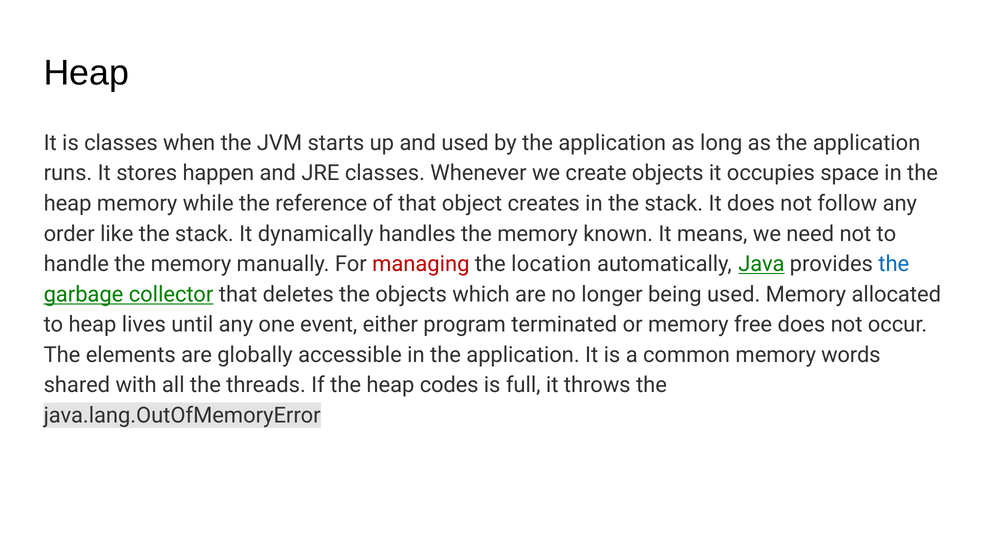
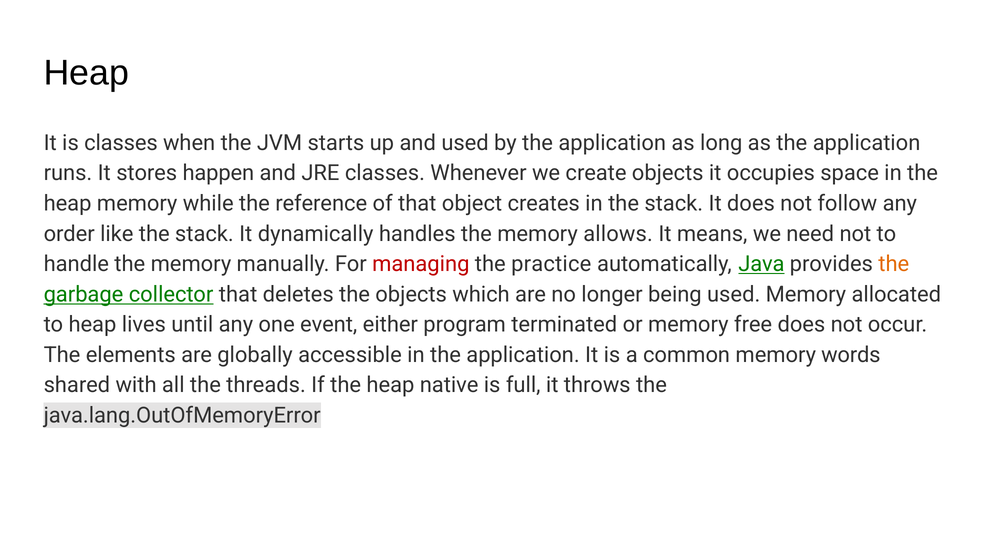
known: known -> allows
location: location -> practice
the at (894, 264) colour: blue -> orange
codes: codes -> native
